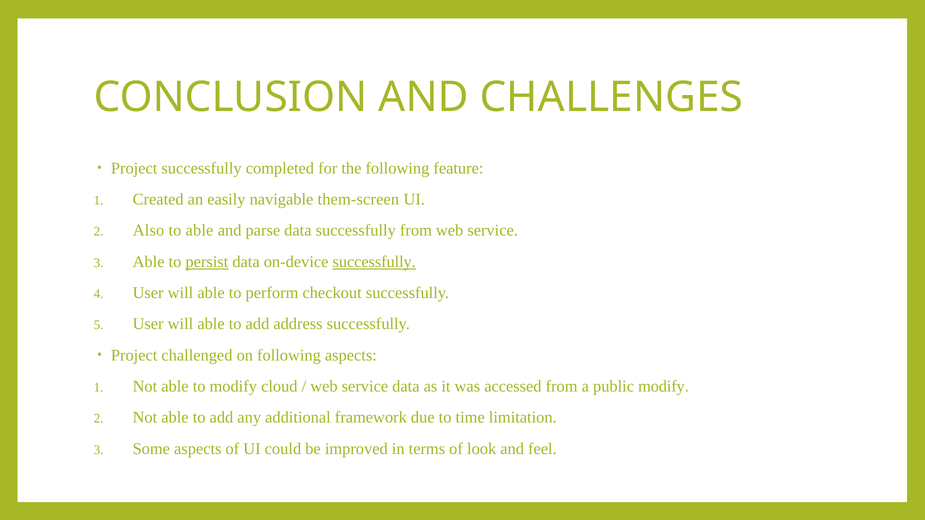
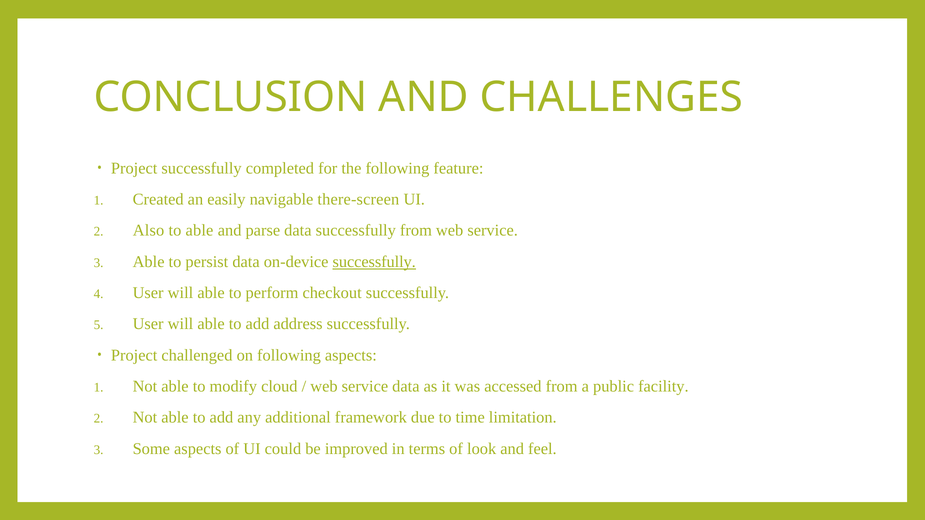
them-screen: them-screen -> there-screen
persist underline: present -> none
public modify: modify -> facility
